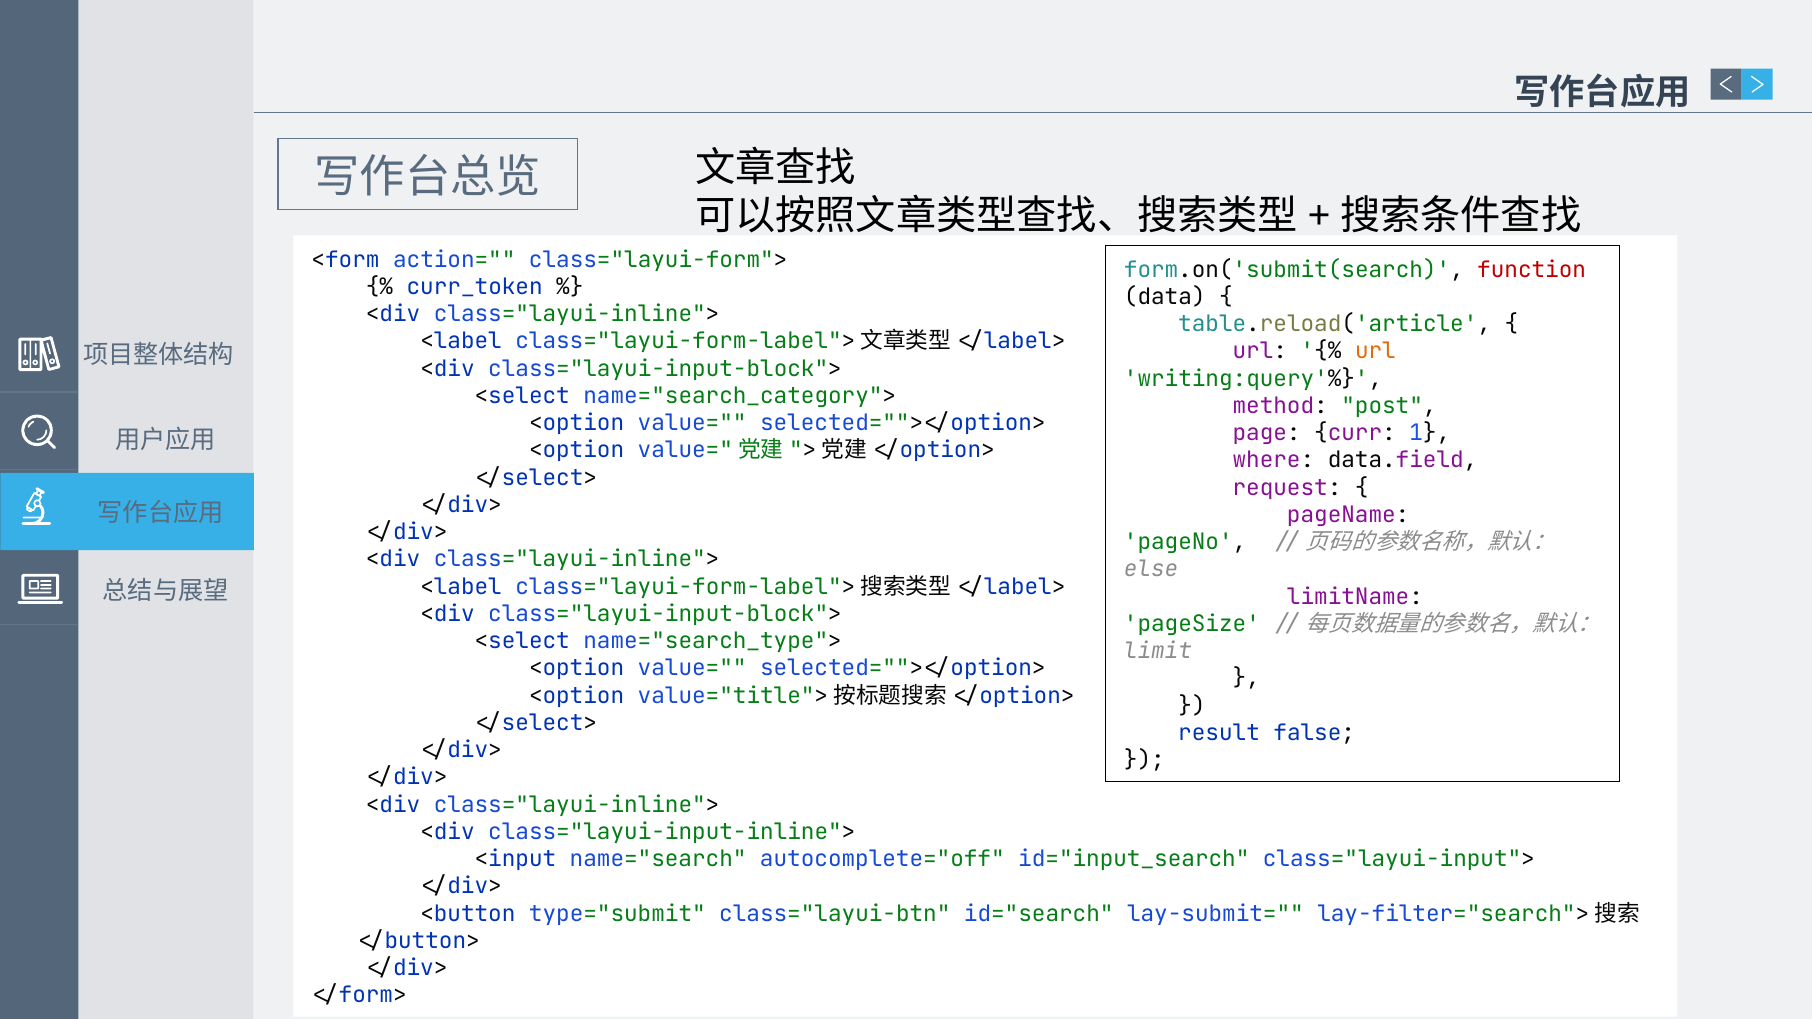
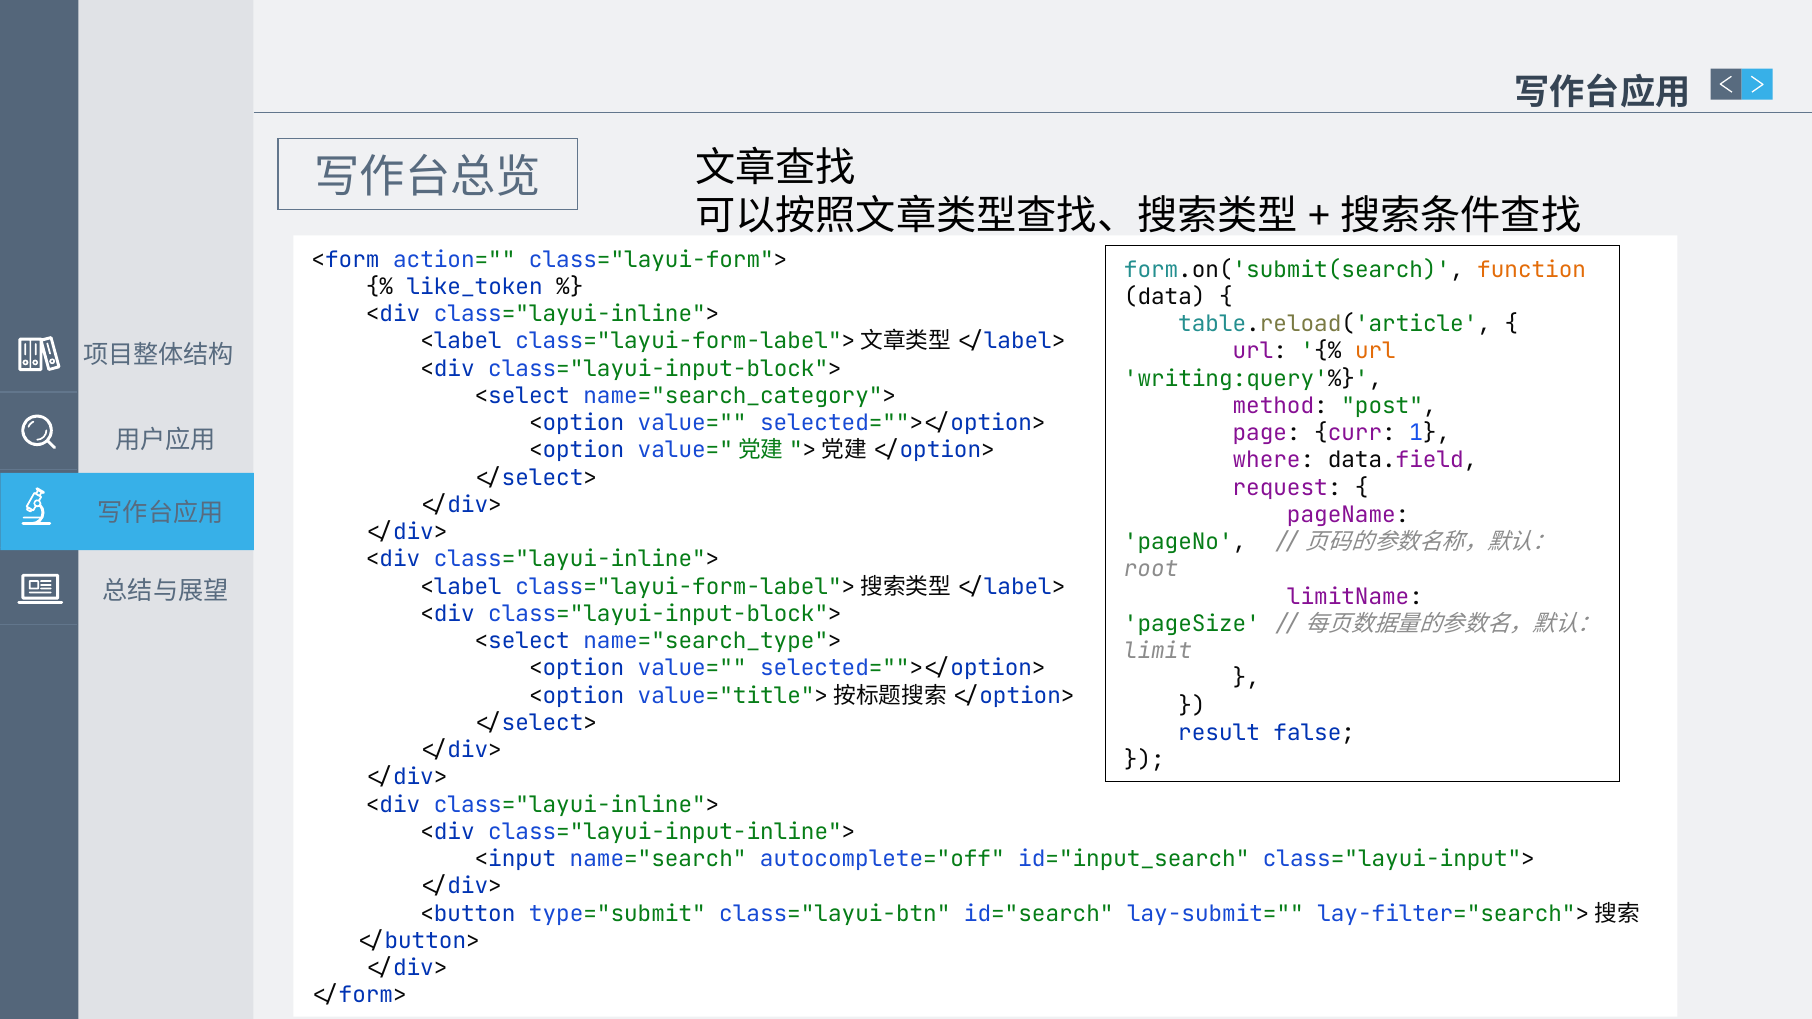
function colour: red -> orange
curr_token: curr_token -> like_token
else: else -> root
